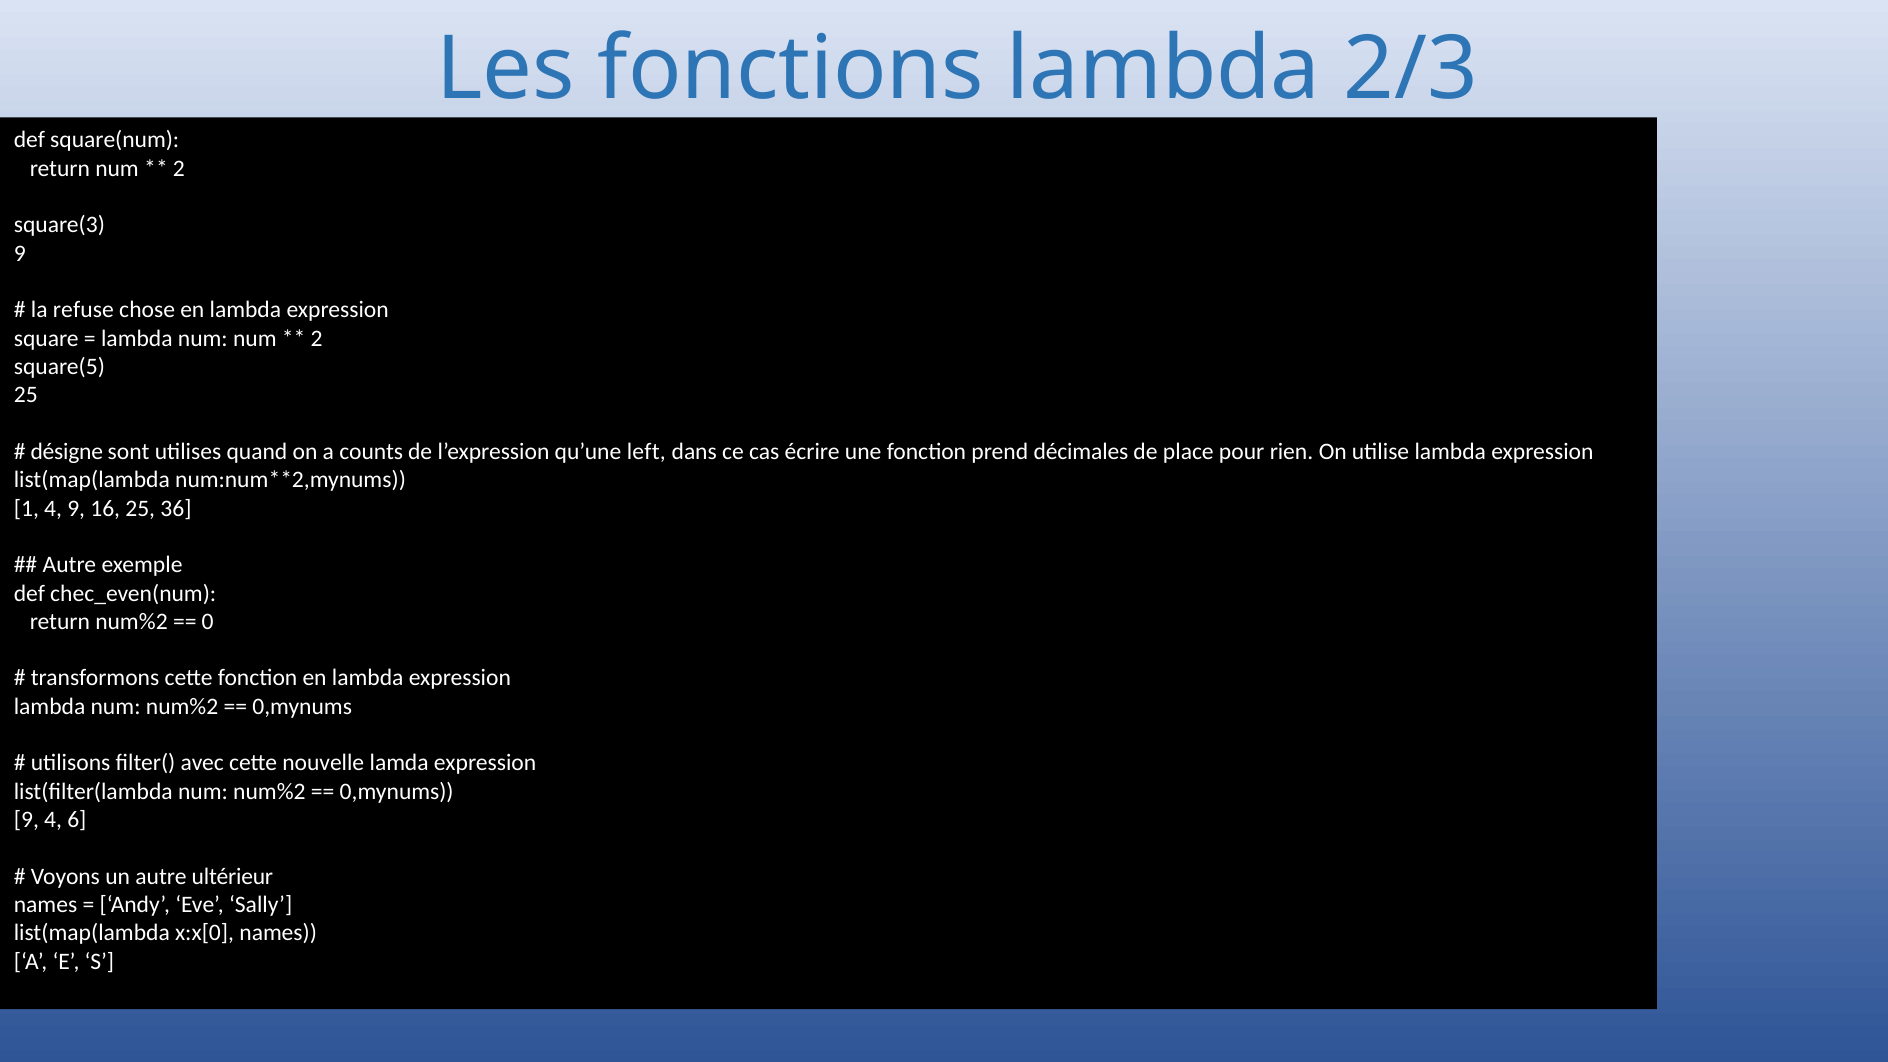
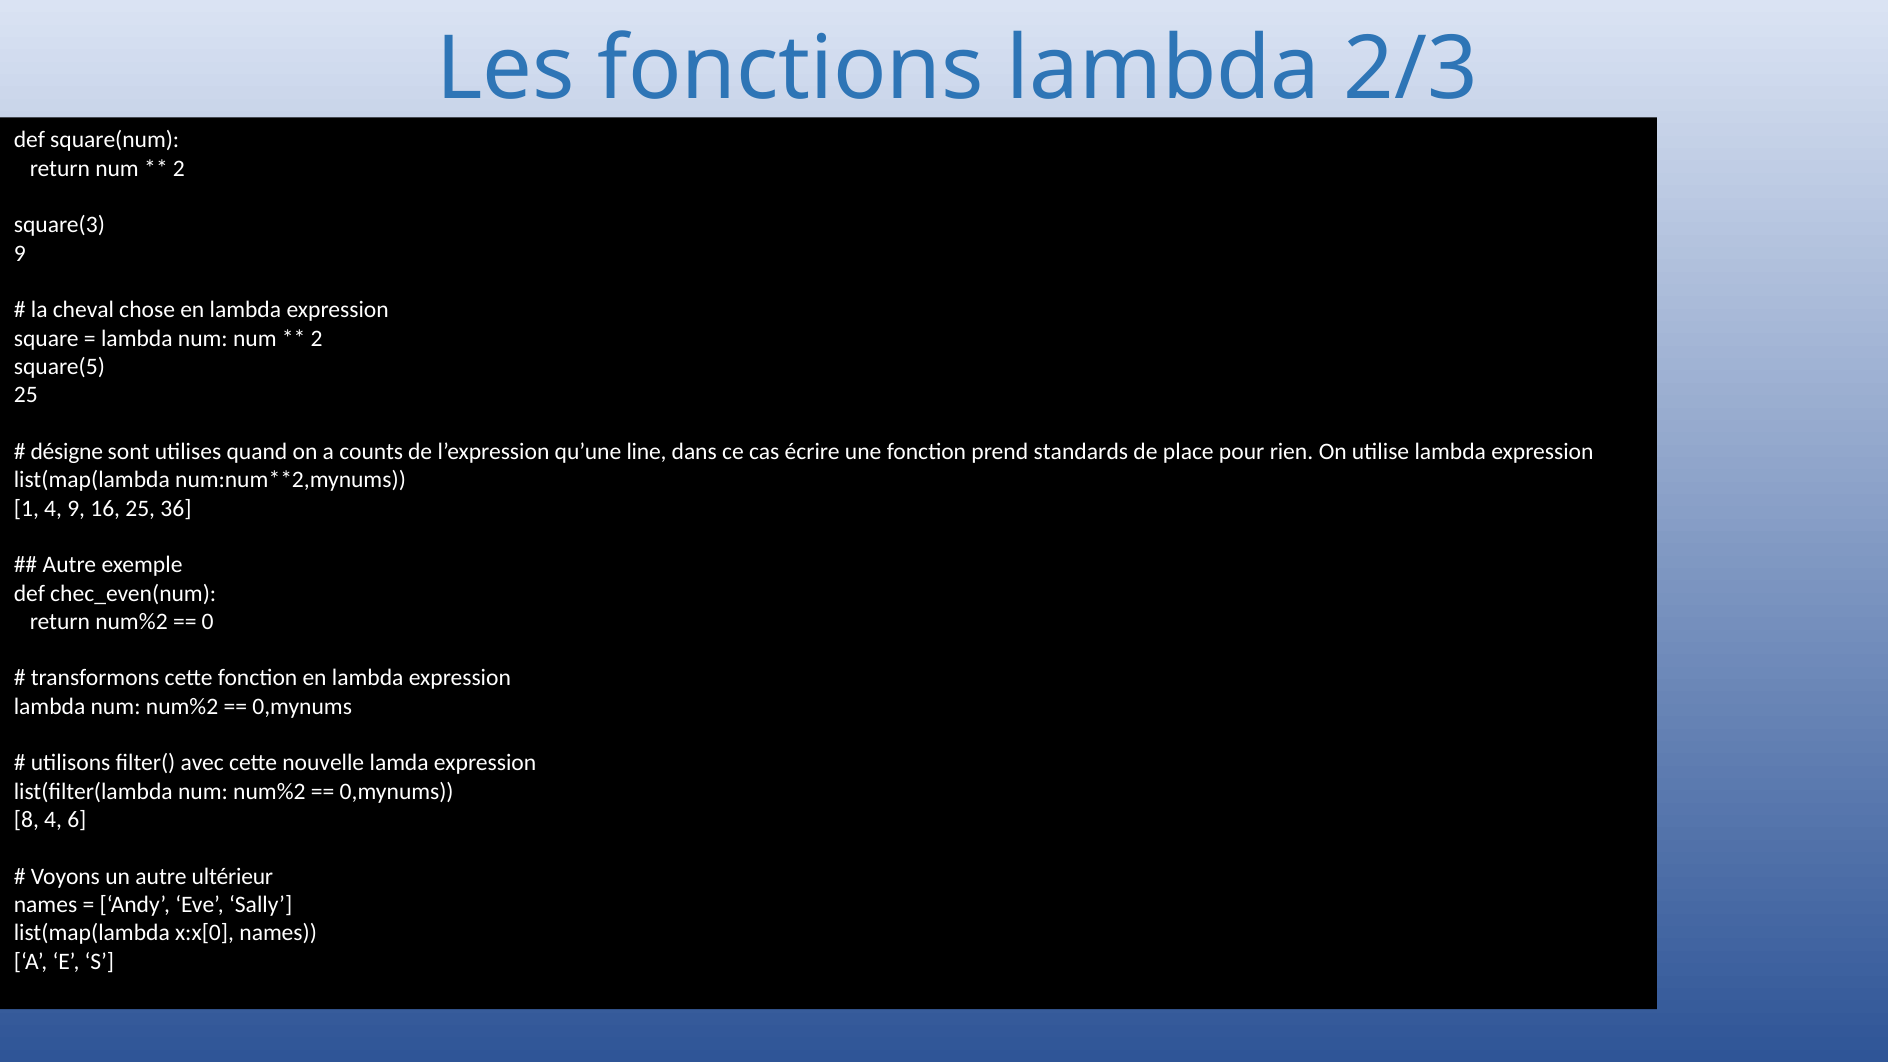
refuse: refuse -> cheval
left: left -> line
décimales: décimales -> standards
9 at (26, 820): 9 -> 8
